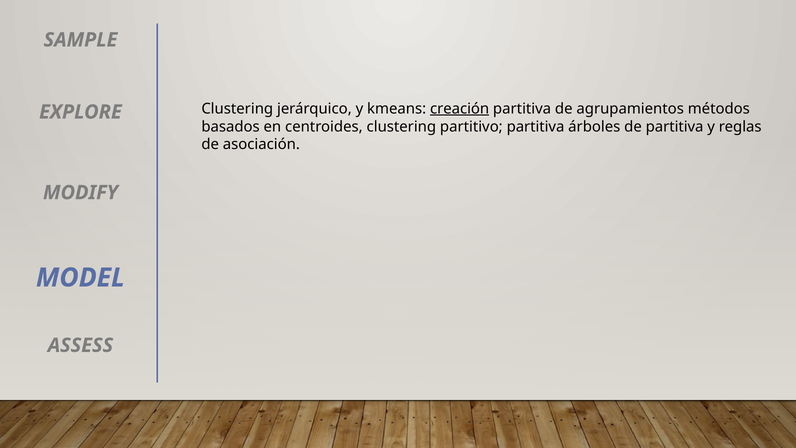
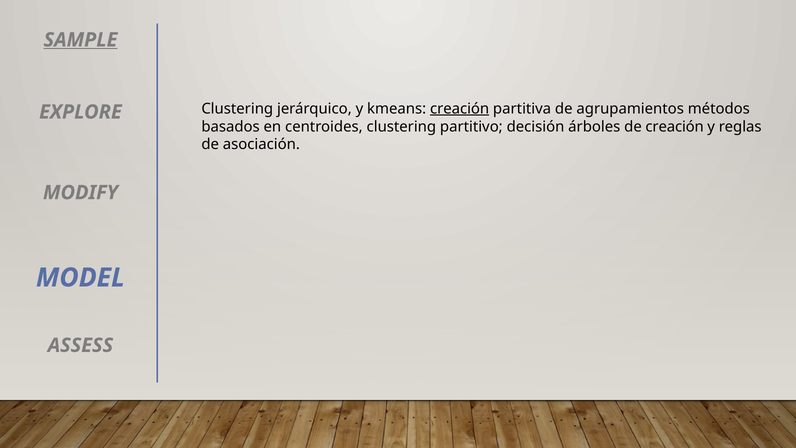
SAMPLE underline: none -> present
partitivo partitiva: partitiva -> decisión
de partitiva: partitiva -> creación
